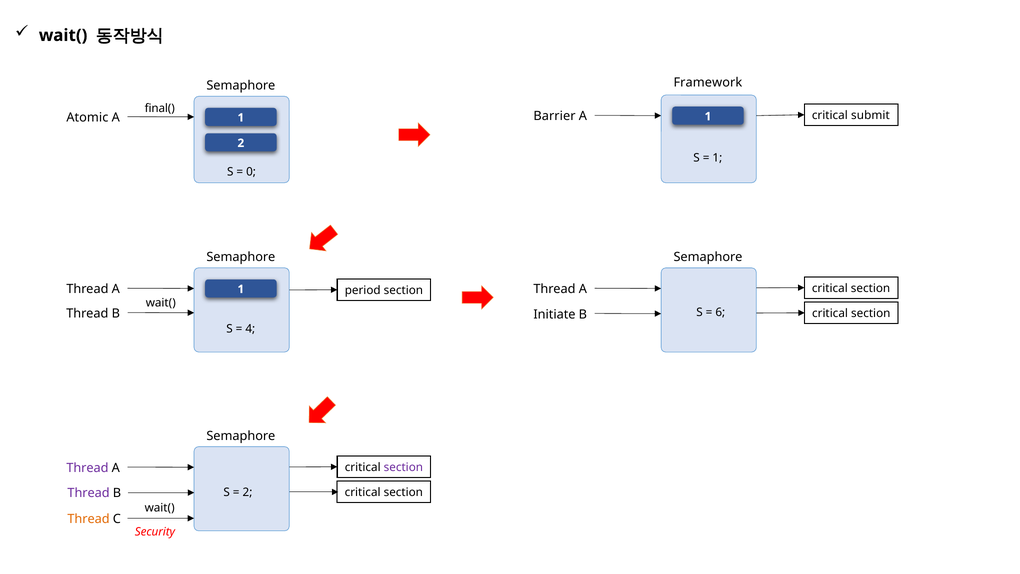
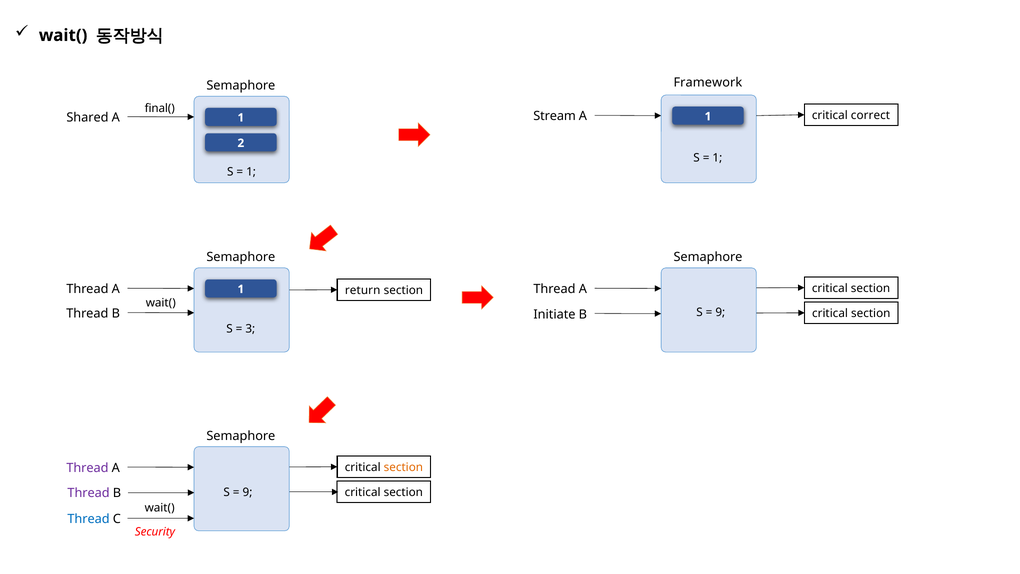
submit: submit -> correct
Barrier: Barrier -> Stream
Atomic: Atomic -> Shared
0 at (251, 172): 0 -> 1
period: period -> return
6 at (720, 312): 6 -> 9
4: 4 -> 3
section at (403, 467) colour: purple -> orange
2 at (247, 492): 2 -> 9
Thread at (89, 519) colour: orange -> blue
